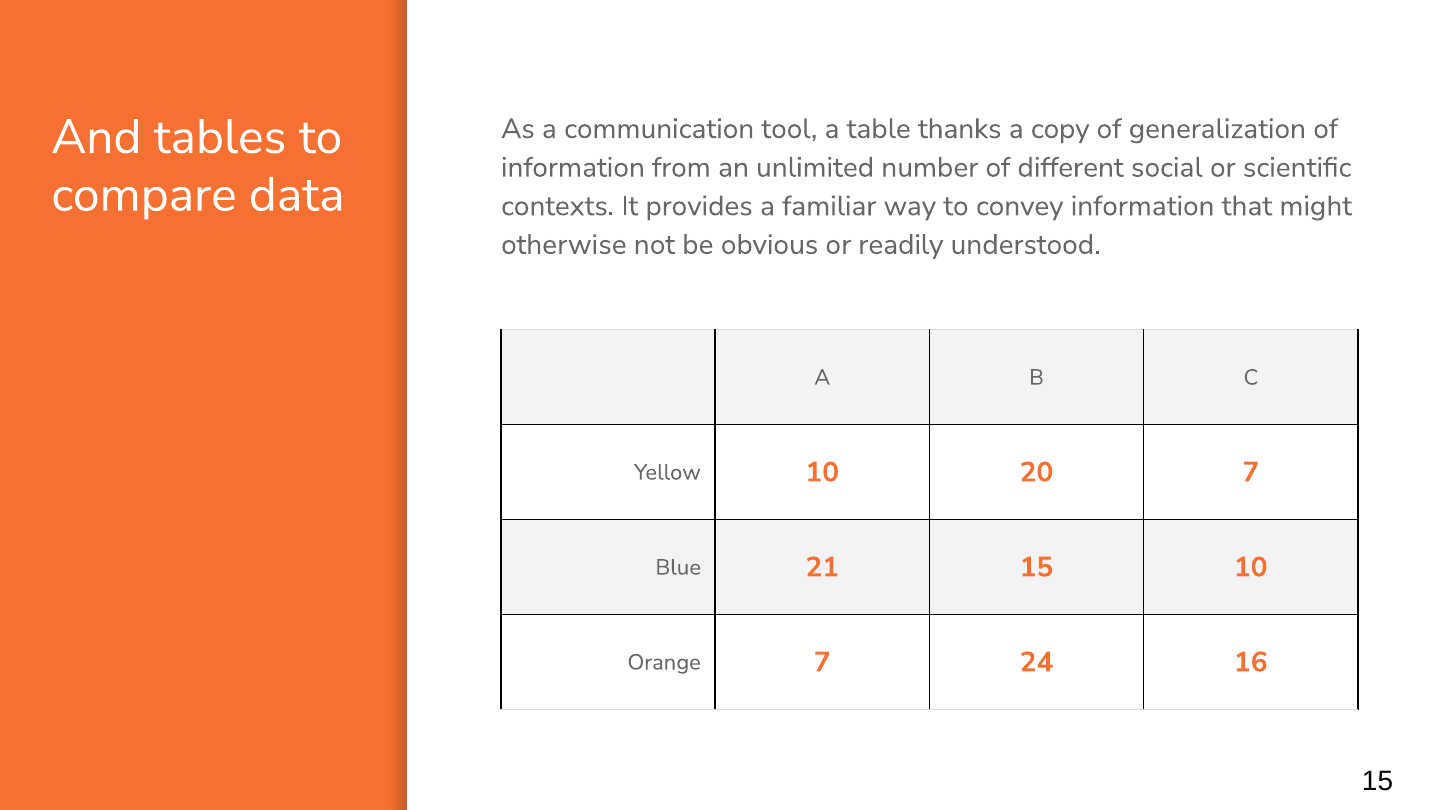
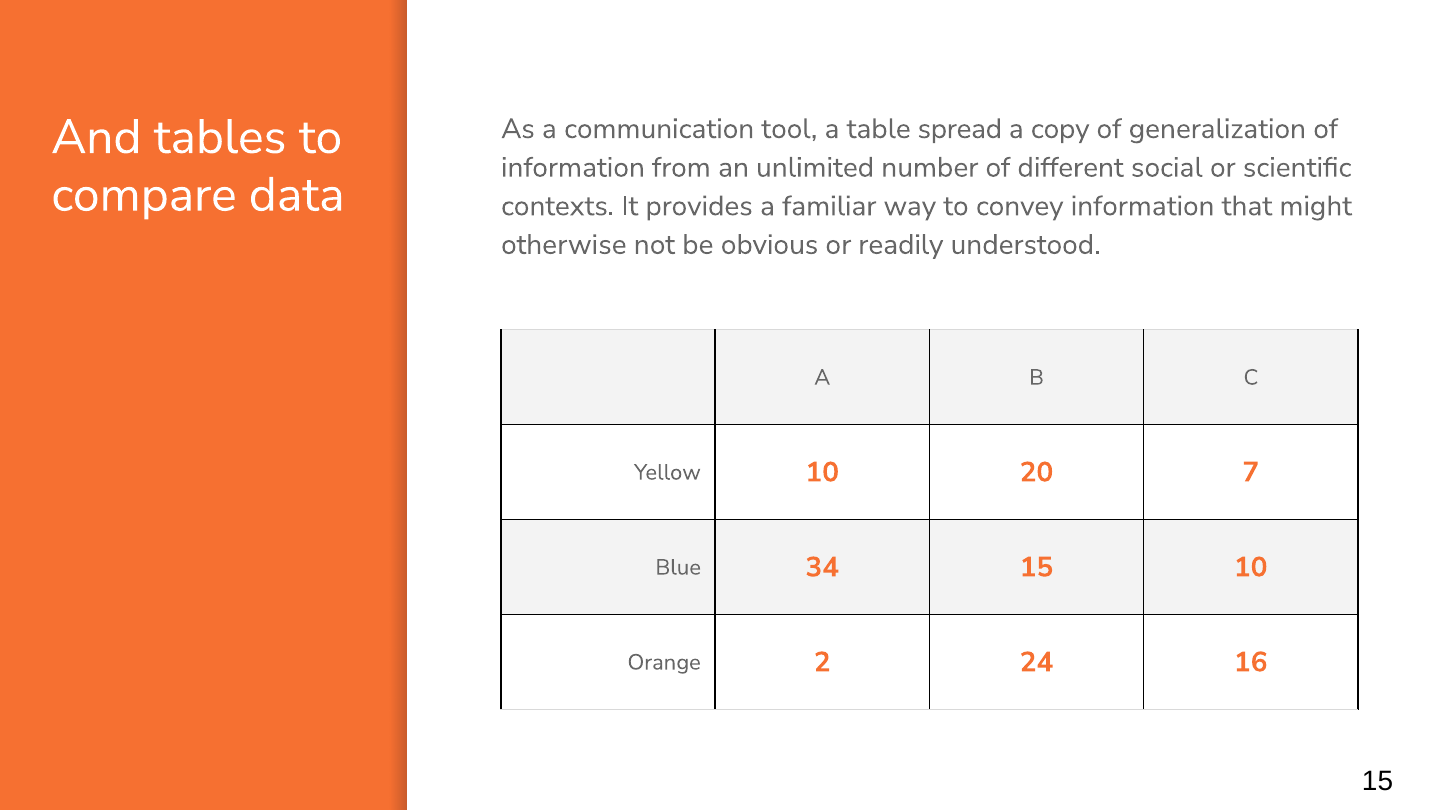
thanks: thanks -> spread
21: 21 -> 34
Orange 7: 7 -> 2
